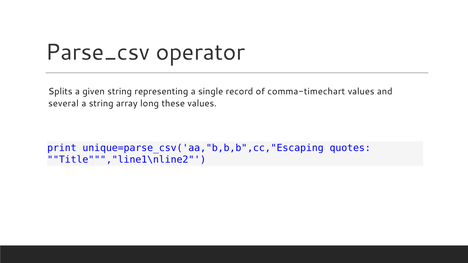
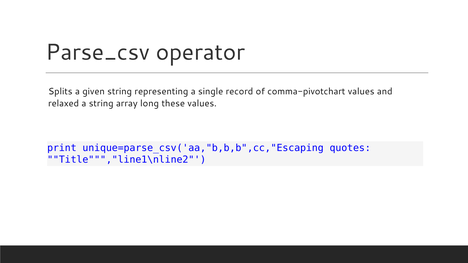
comma-timechart: comma-timechart -> comma-pivotchart
several: several -> relaxed
